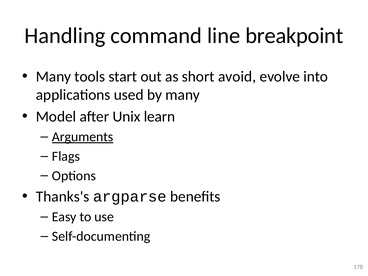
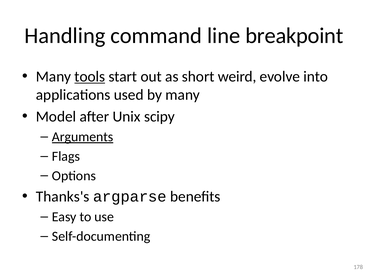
tools underline: none -> present
avoid: avoid -> weird
learn: learn -> scipy
